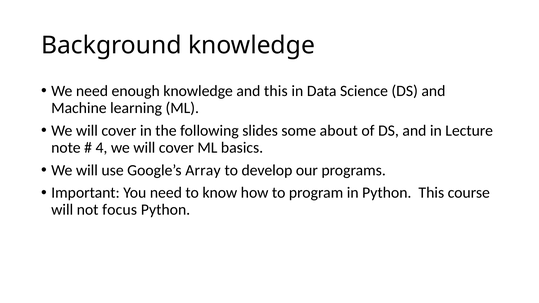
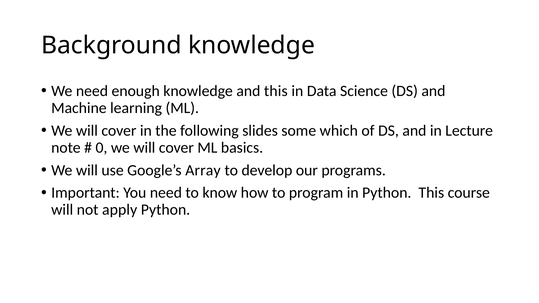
about: about -> which
4: 4 -> 0
focus: focus -> apply
